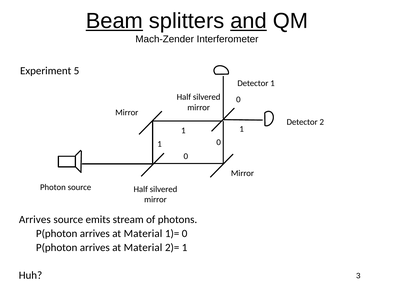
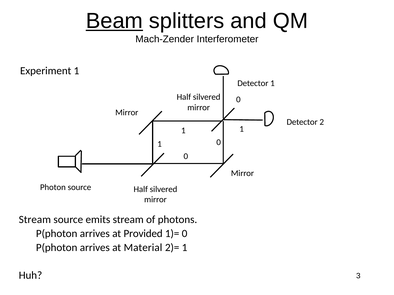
and underline: present -> none
Experiment 5: 5 -> 1
Arrives at (35, 220): Arrives -> Stream
Material at (143, 234): Material -> Provided
